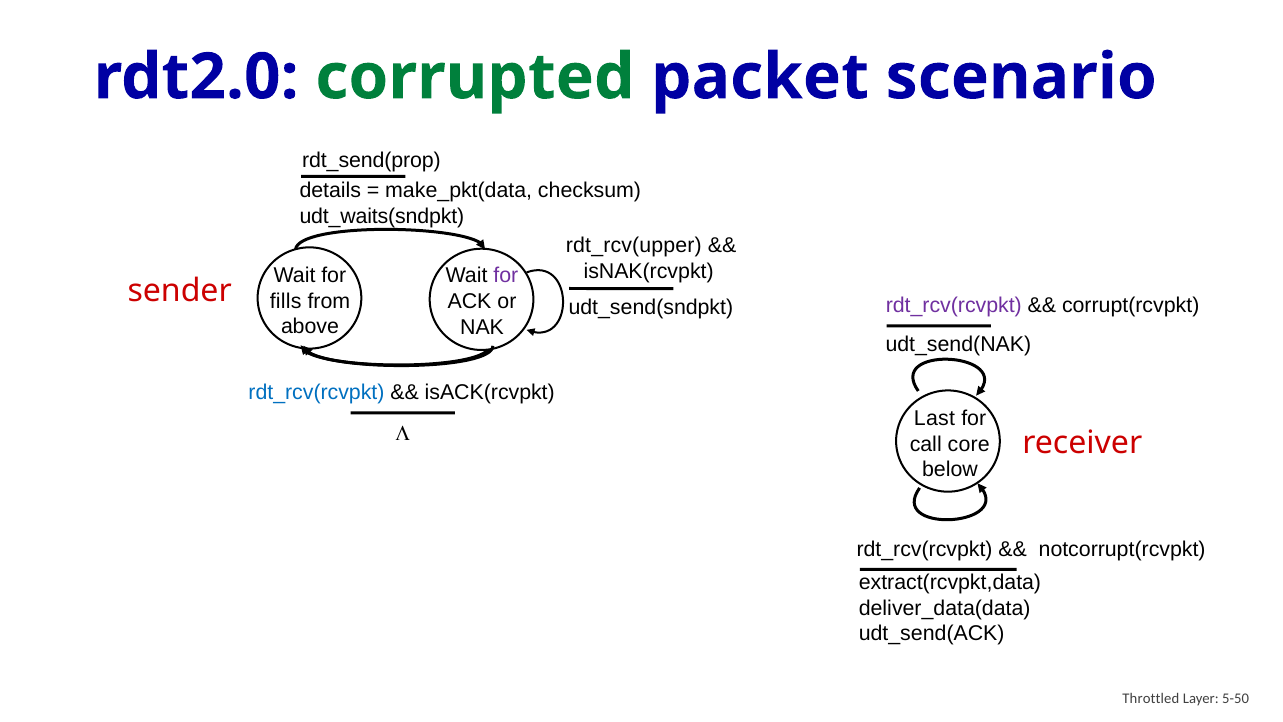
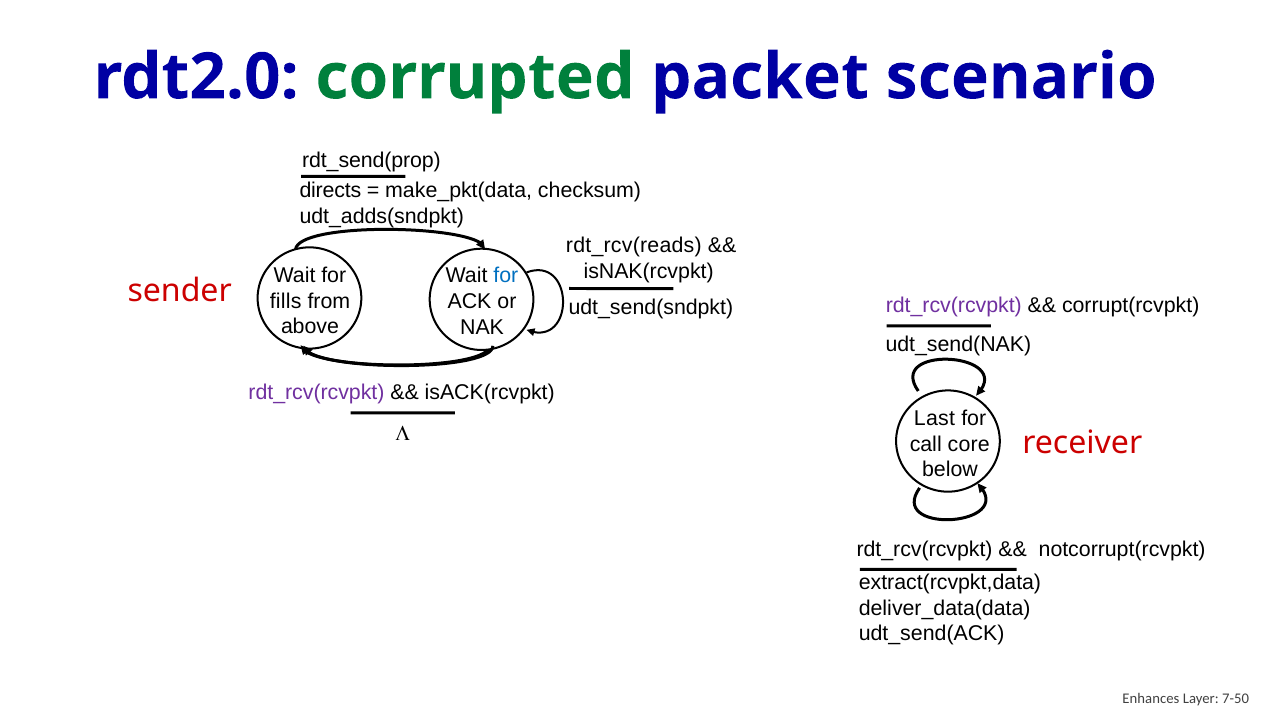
details: details -> directs
udt_waits(sndpkt: udt_waits(sndpkt -> udt_adds(sndpkt
rdt_rcv(upper: rdt_rcv(upper -> rdt_rcv(reads
for at (506, 276) colour: purple -> blue
rdt_rcv(rcvpkt at (316, 392) colour: blue -> purple
Throttled: Throttled -> Enhances
5-50: 5-50 -> 7-50
